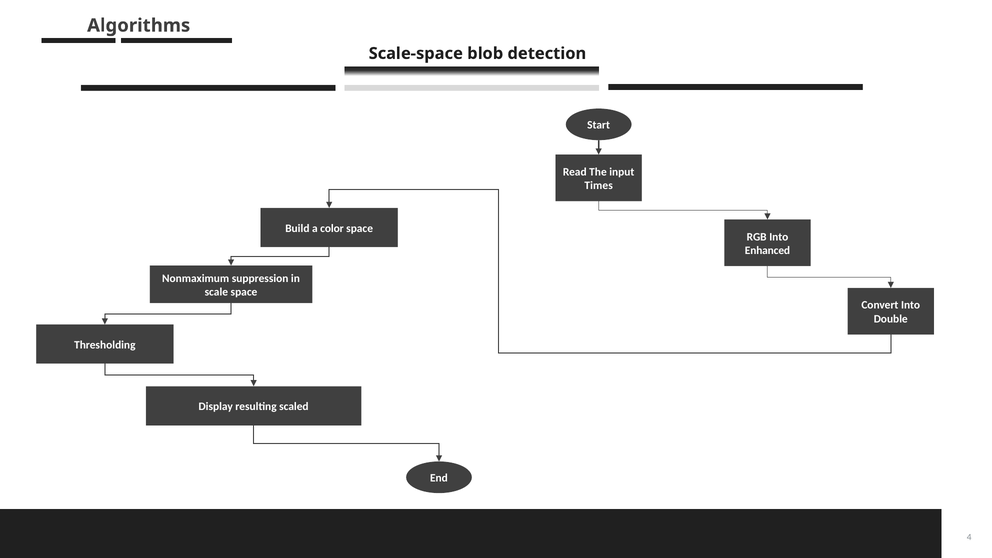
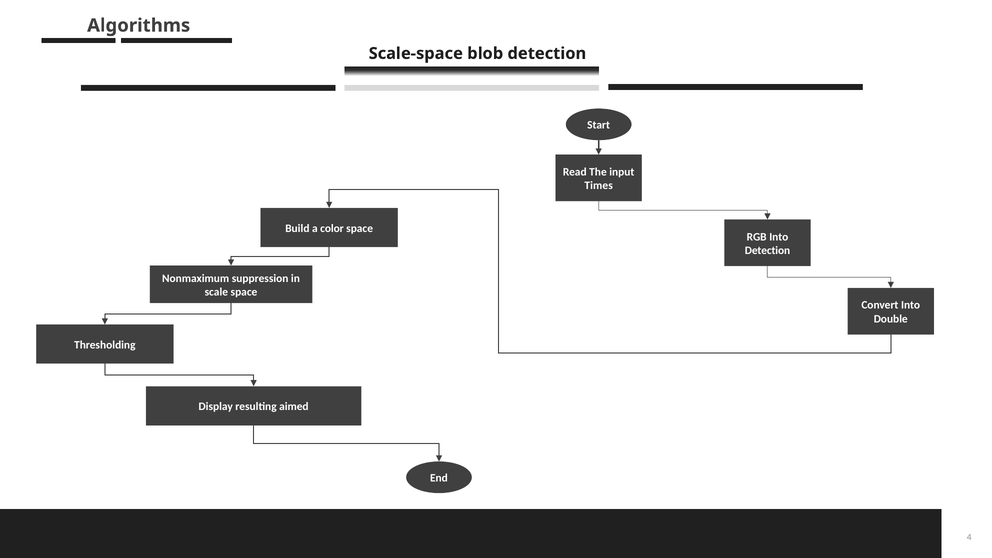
Enhanced at (767, 250): Enhanced -> Detection
scaled: scaled -> aimed
